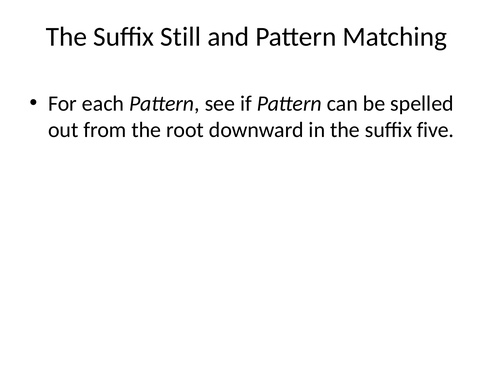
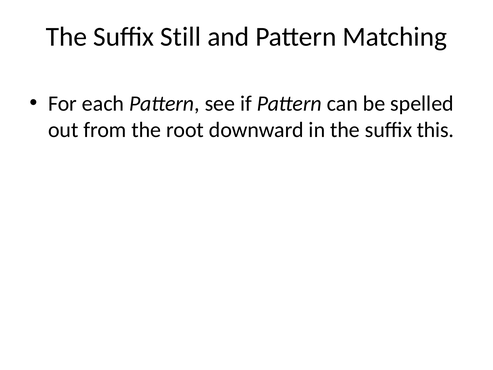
five: five -> this
